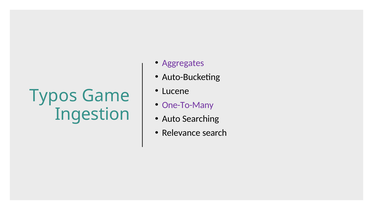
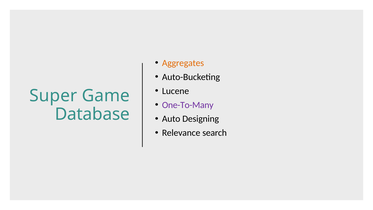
Aggregates colour: purple -> orange
Typos: Typos -> Super
Ingestion: Ingestion -> Database
Searching: Searching -> Designing
